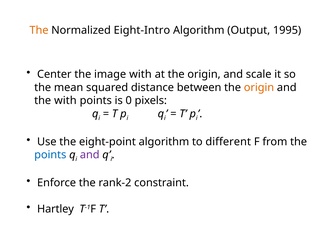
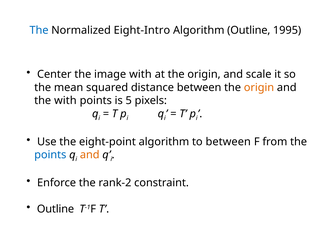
The at (39, 30) colour: orange -> blue
Algorithm Output: Output -> Outline
0: 0 -> 5
to different: different -> between
and at (90, 155) colour: purple -> orange
Hartley at (55, 209): Hartley -> Outline
